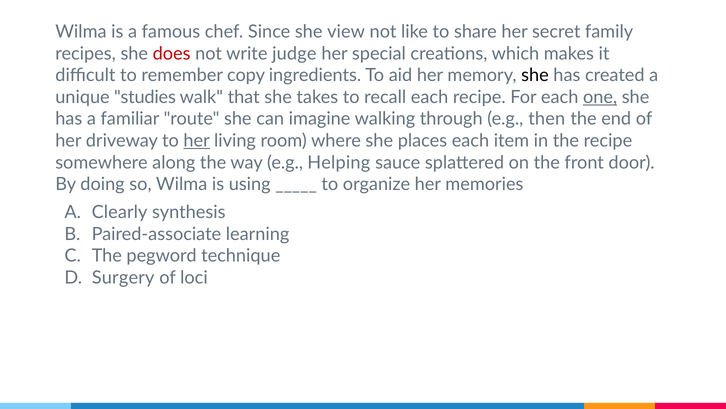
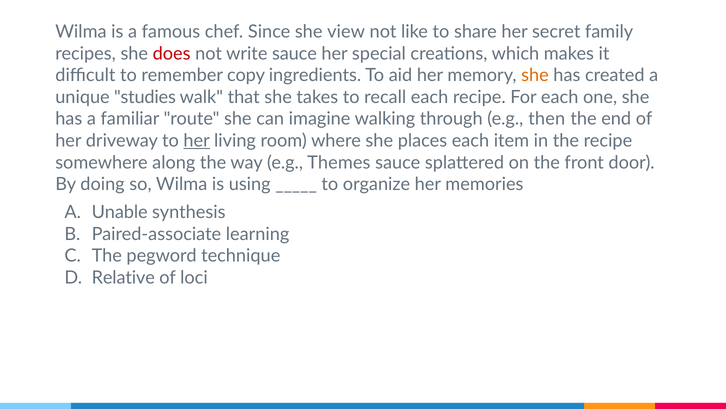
write judge: judge -> sauce
she at (535, 75) colour: black -> orange
one underline: present -> none
Helping: Helping -> Themes
Clearly: Clearly -> Unable
Surgery: Surgery -> Relative
